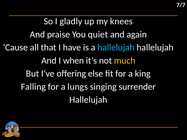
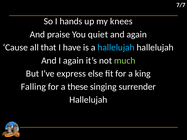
gladly: gladly -> hands
I when: when -> again
much colour: yellow -> light green
offering: offering -> express
lungs: lungs -> these
